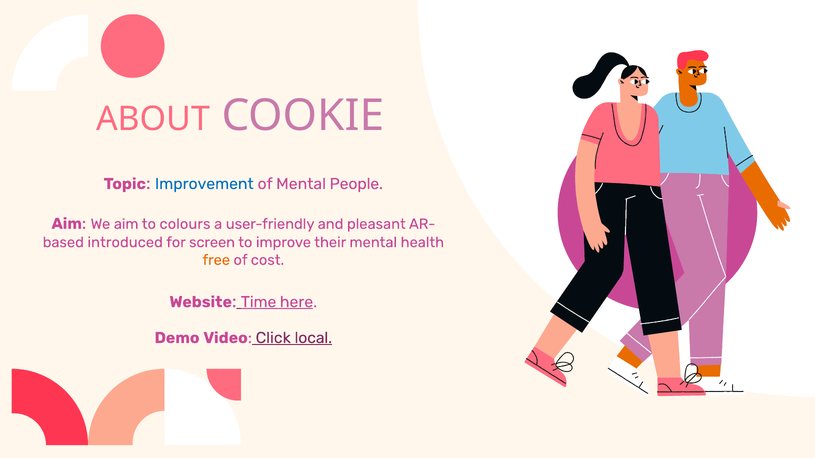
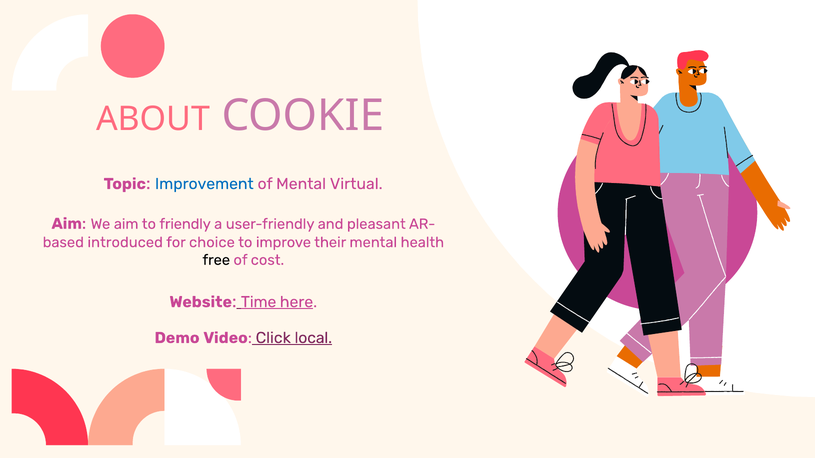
People: People -> Virtual
colours: colours -> friendly
screen: screen -> choice
free colour: orange -> black
